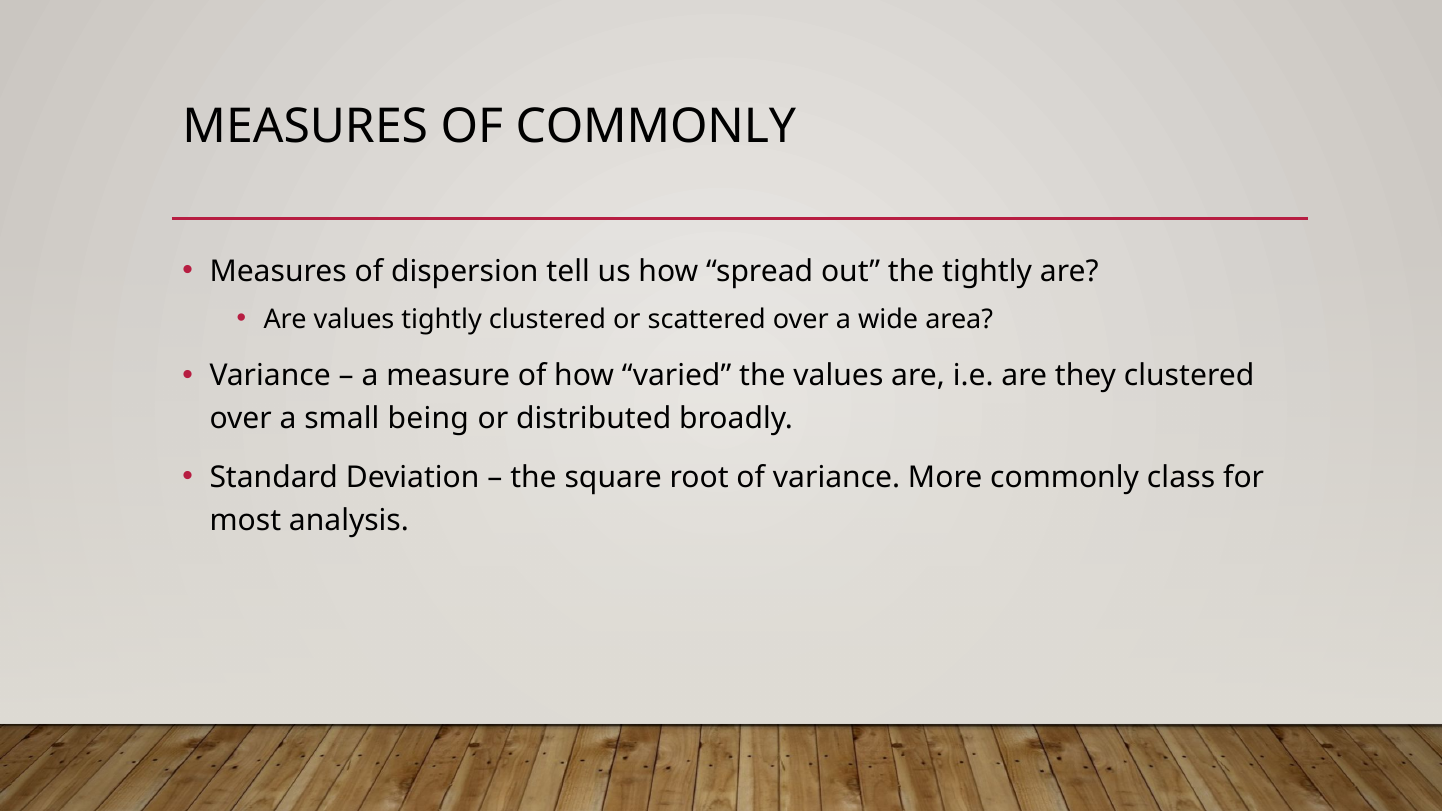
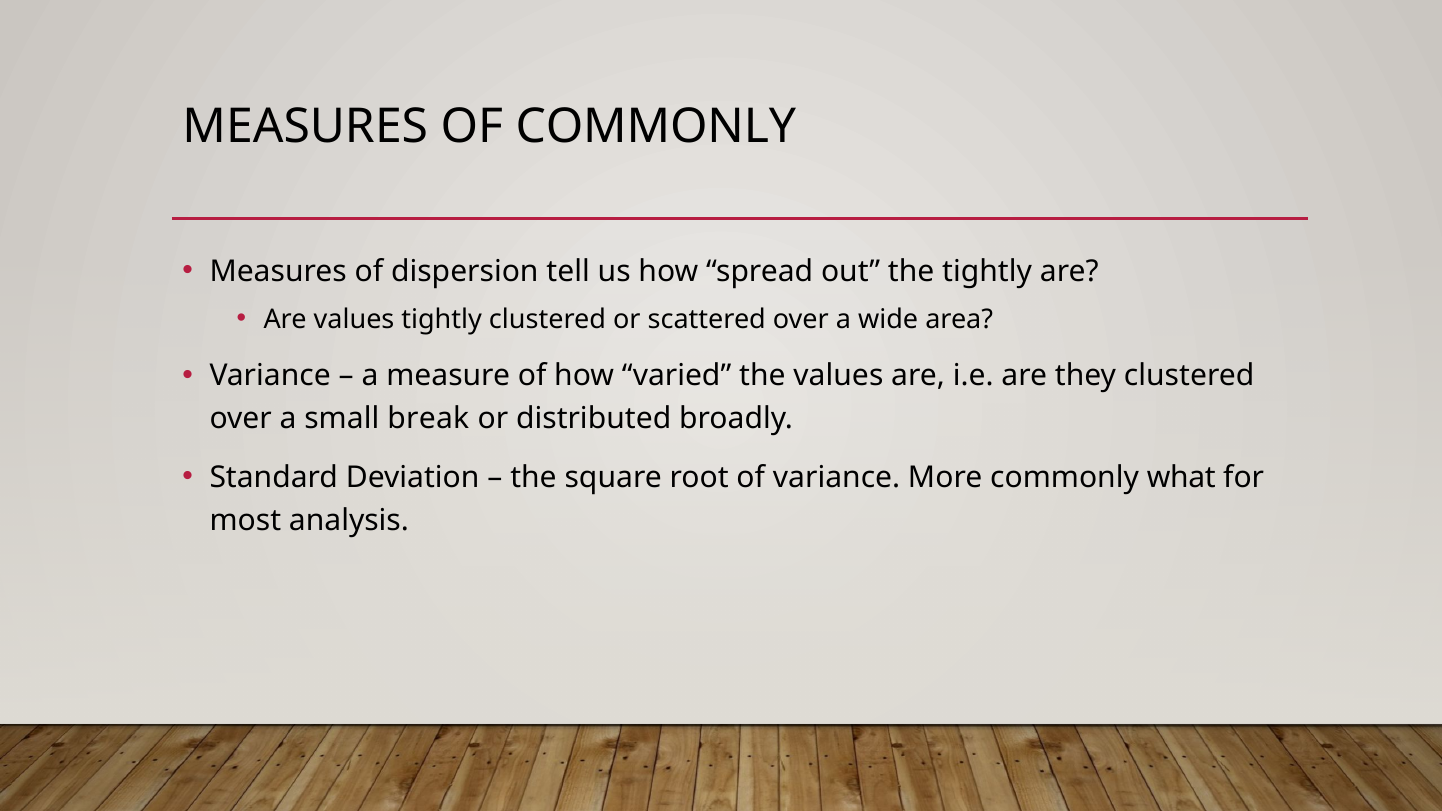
being: being -> break
class: class -> what
